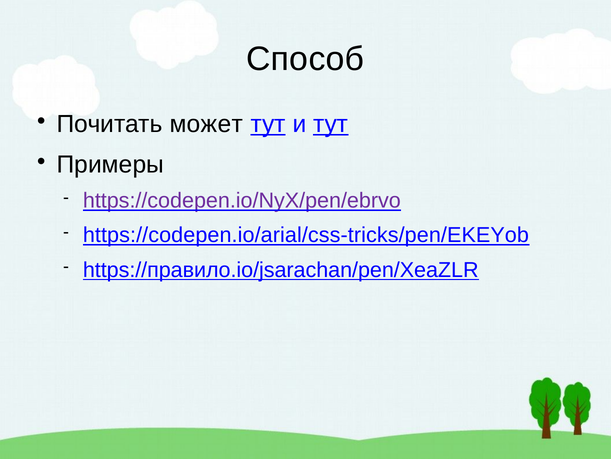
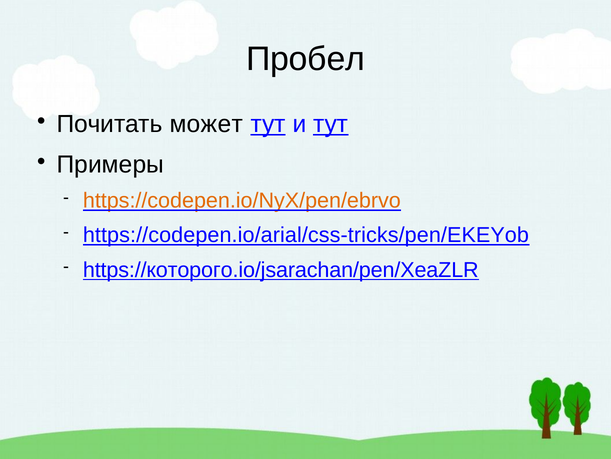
Способ: Способ -> Пробел
https://codepen.io/NyX/pen/ebrvo colour: purple -> orange
https://правило.io/jsarachan/pen/XeaZLR: https://правило.io/jsarachan/pen/XeaZLR -> https://которого.io/jsarachan/pen/XeaZLR
